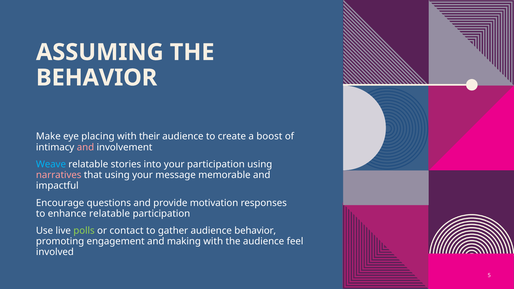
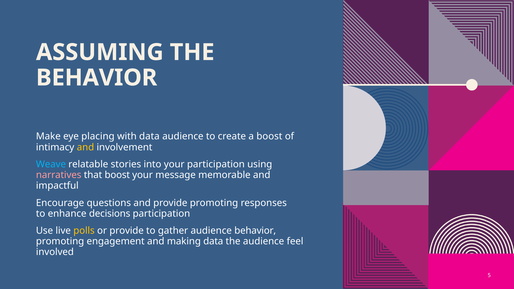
with their: their -> data
and at (85, 147) colour: pink -> yellow
that using: using -> boost
provide motivation: motivation -> promoting
enhance relatable: relatable -> decisions
polls colour: light green -> yellow
or contact: contact -> provide
making with: with -> data
